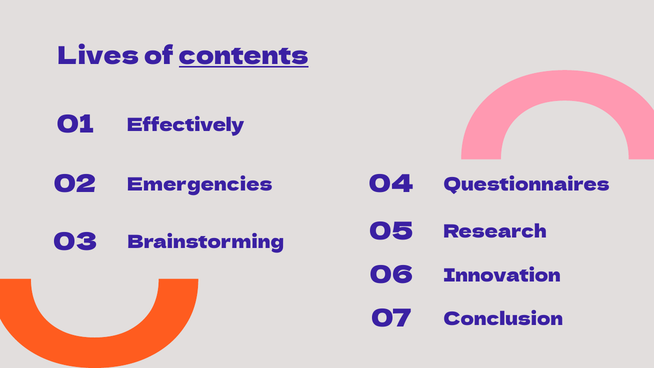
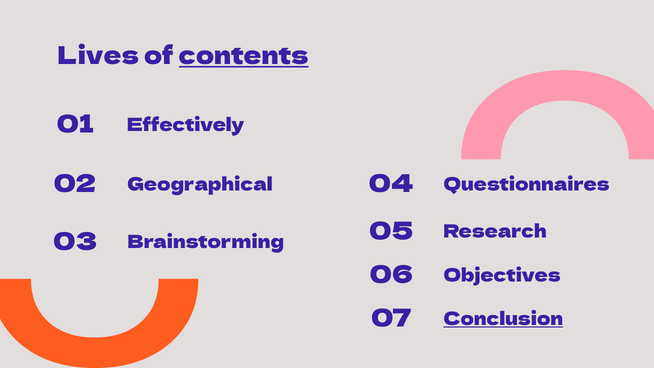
Emergencies: Emergencies -> Geographical
Innovation: Innovation -> Objectives
Conclusion underline: none -> present
